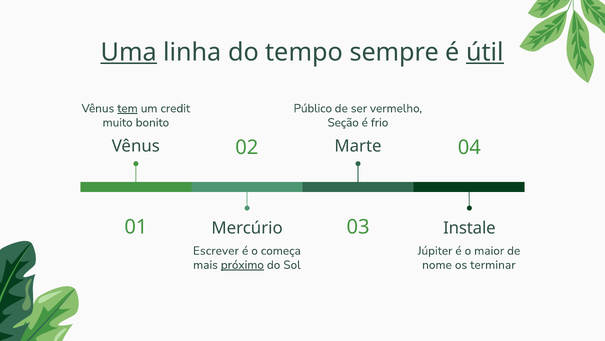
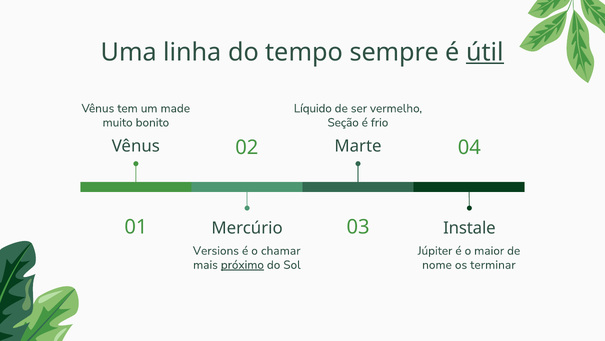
Uma underline: present -> none
tem underline: present -> none
credit: credit -> made
Público: Público -> Líquido
Escrever: Escrever -> Versions
começa: começa -> chamar
